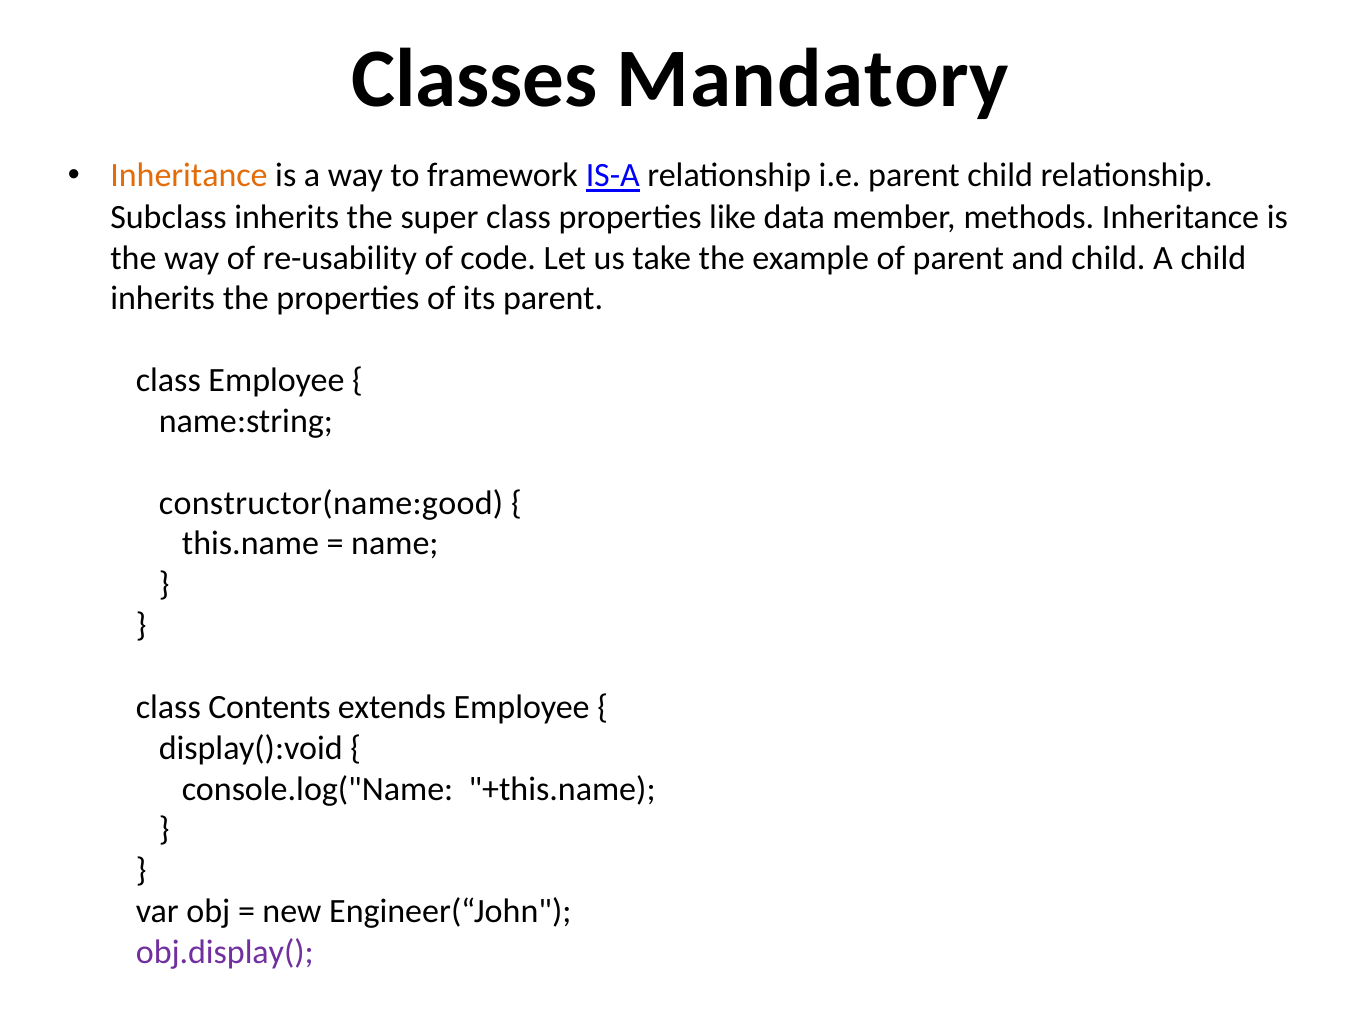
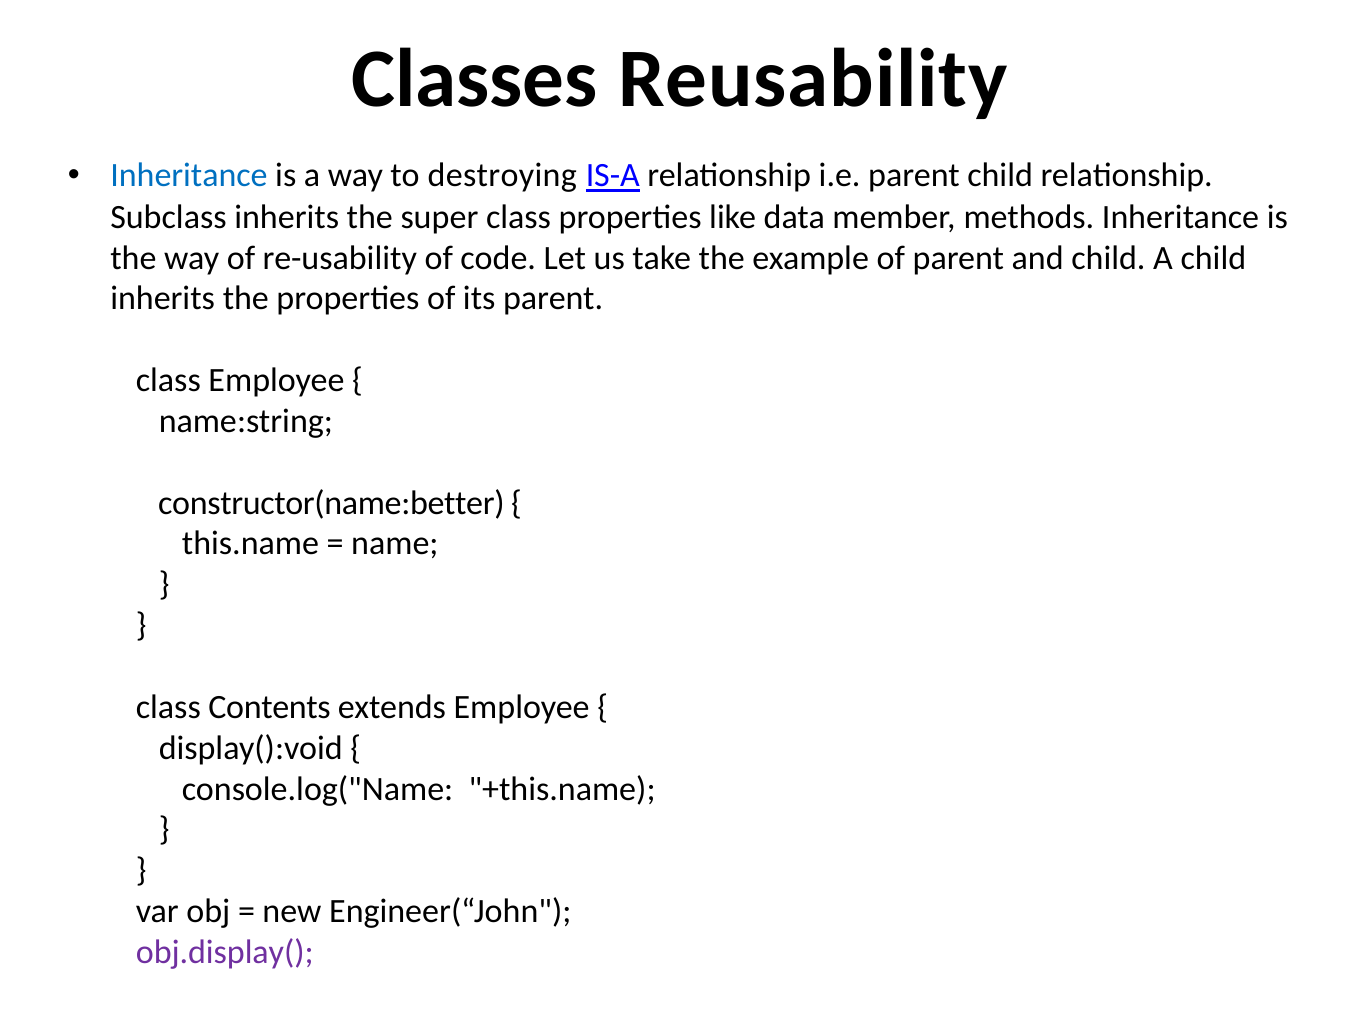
Mandatory: Mandatory -> Reusability
Inheritance at (189, 175) colour: orange -> blue
framework: framework -> destroying
constructor(name:good: constructor(name:good -> constructor(name:better
